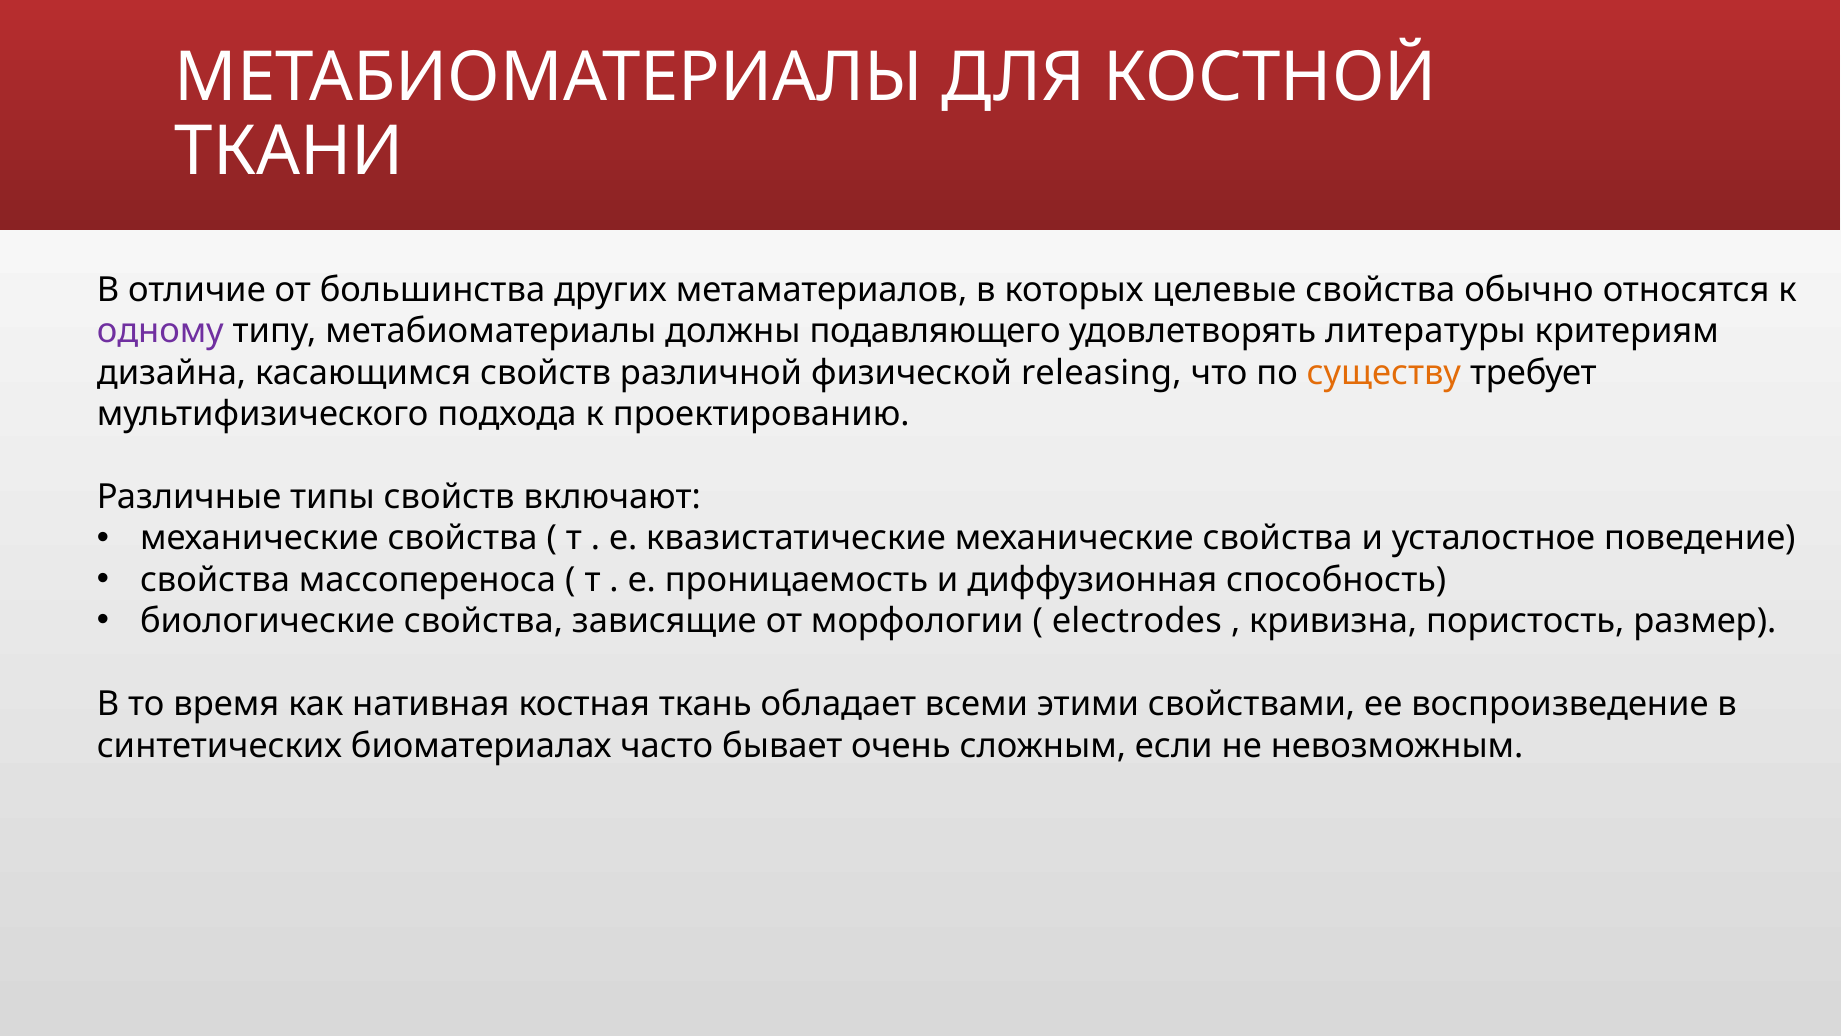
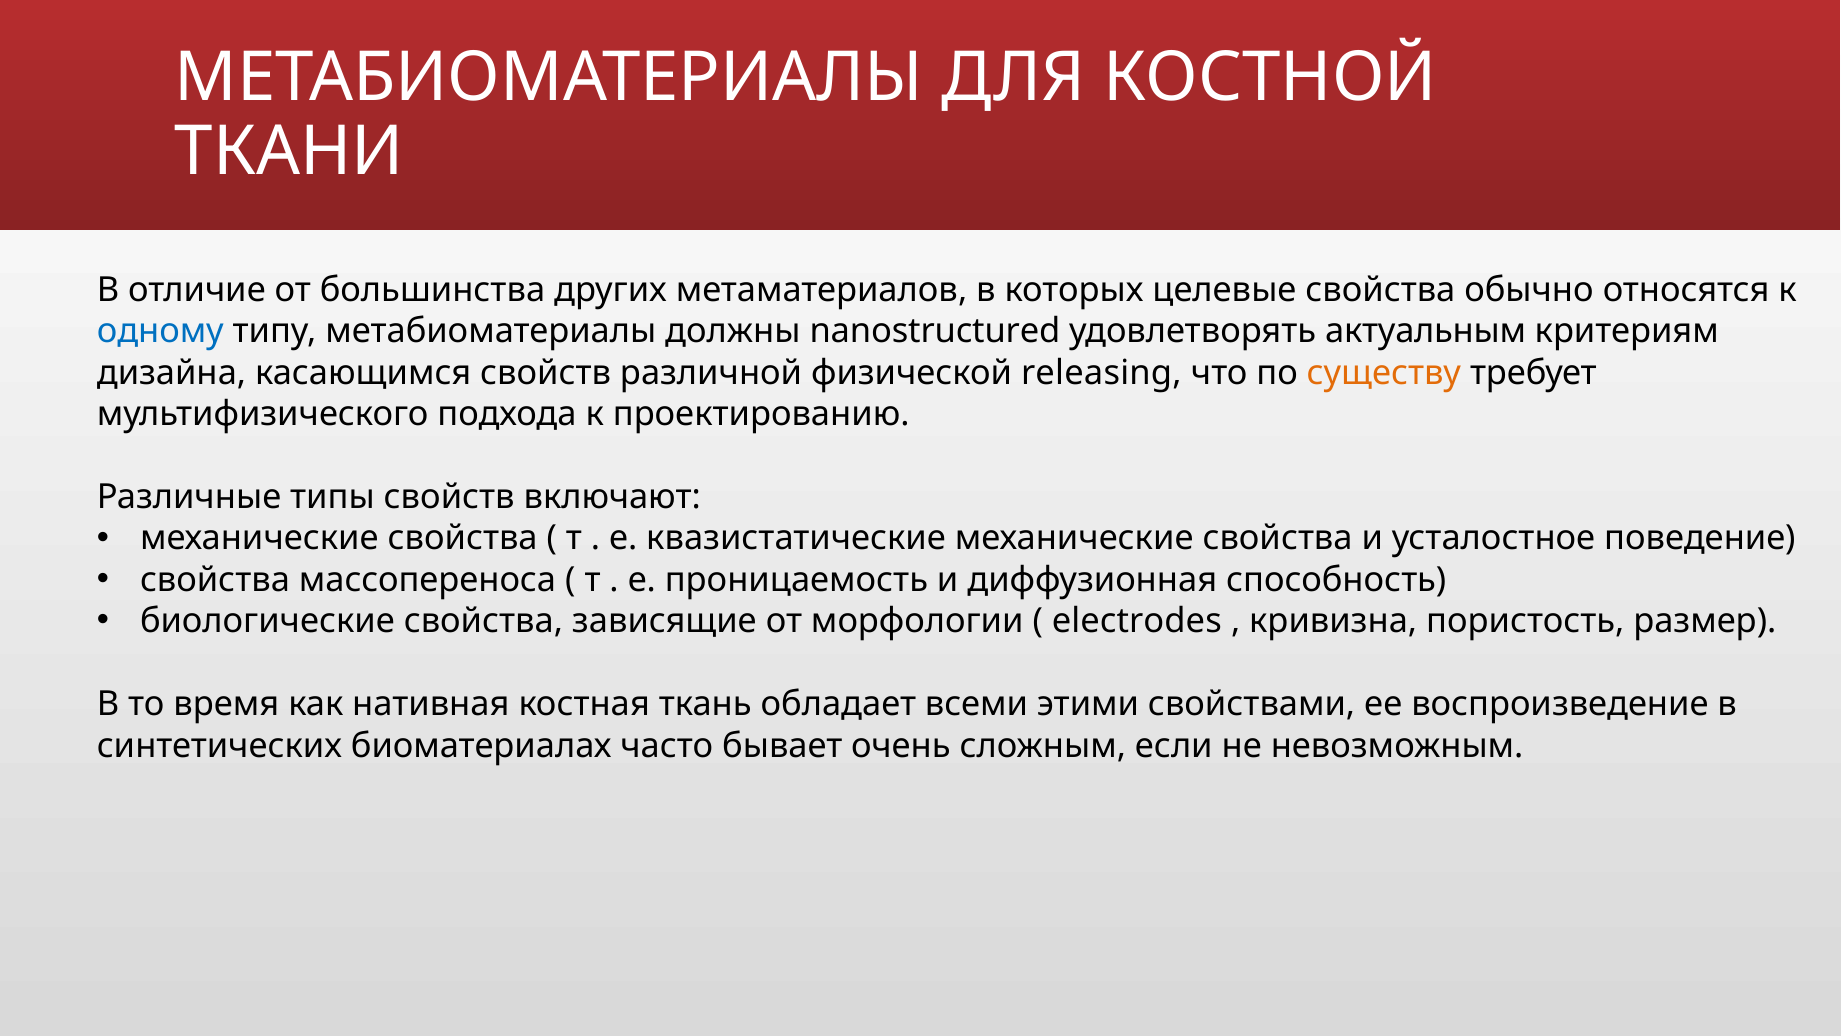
одному colour: purple -> blue
подавляющего: подавляющего -> nanostructured
литературы: литературы -> актуальным
